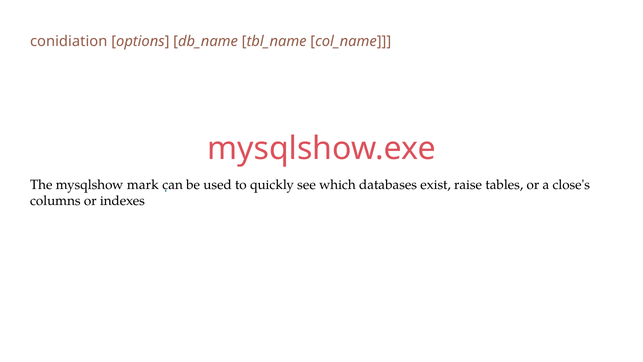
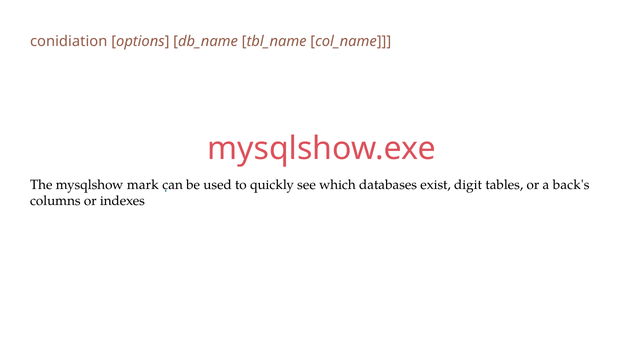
raise: raise -> digit
close's: close's -> back's
